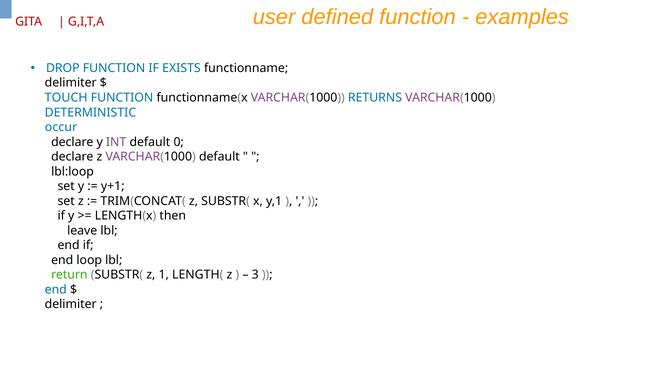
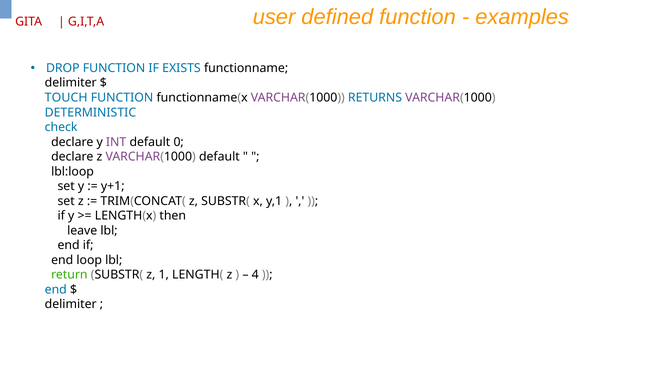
occur: occur -> check
3: 3 -> 4
